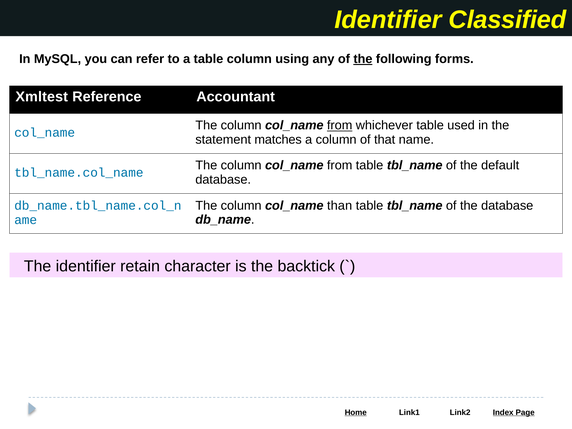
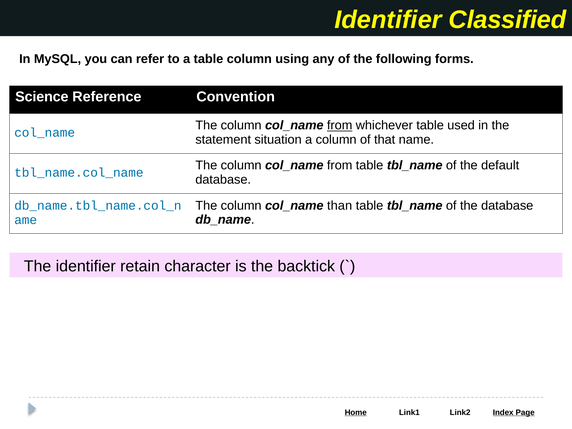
the at (363, 59) underline: present -> none
Xmltest: Xmltest -> Science
Accountant: Accountant -> Convention
matches: matches -> situation
